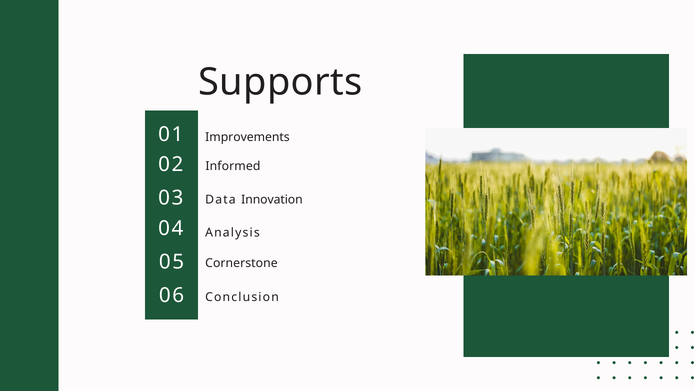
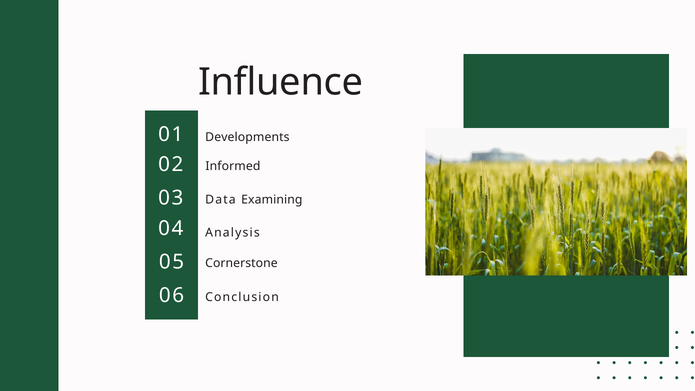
Supports: Supports -> Influence
Improvements: Improvements -> Developments
Innovation: Innovation -> Examining
